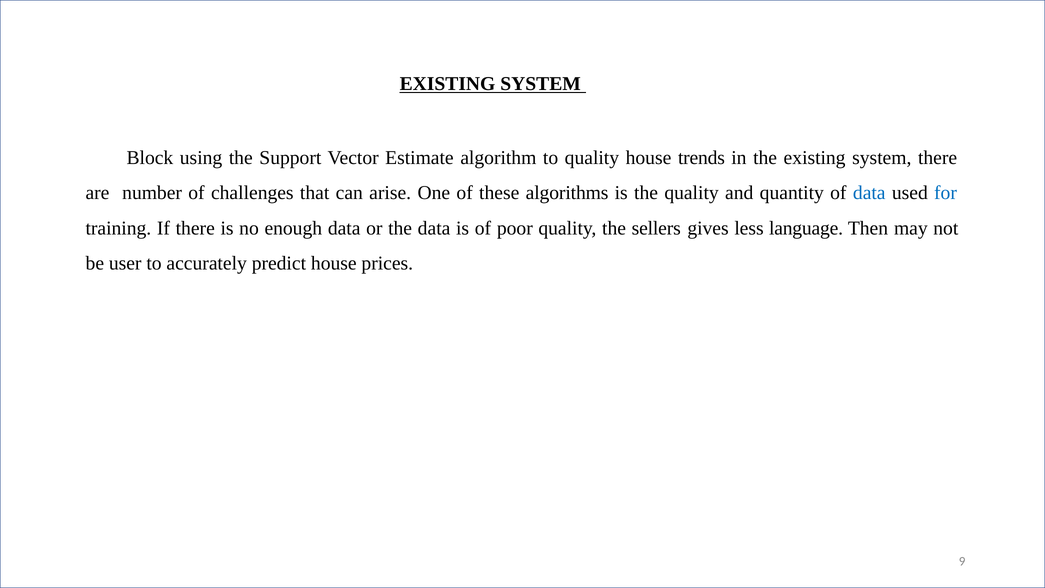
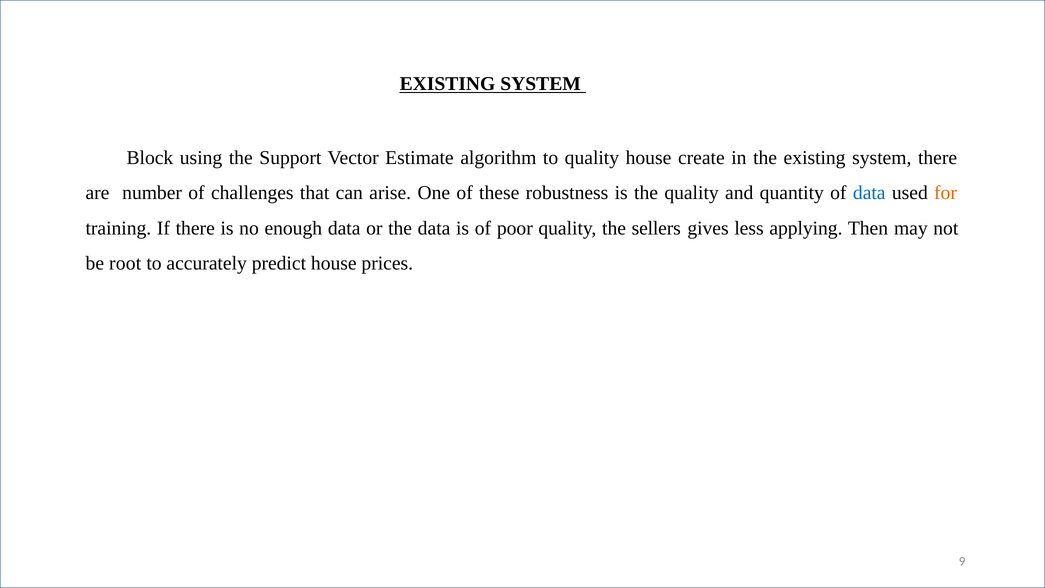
trends: trends -> create
algorithms: algorithms -> robustness
for colour: blue -> orange
language: language -> applying
user: user -> root
